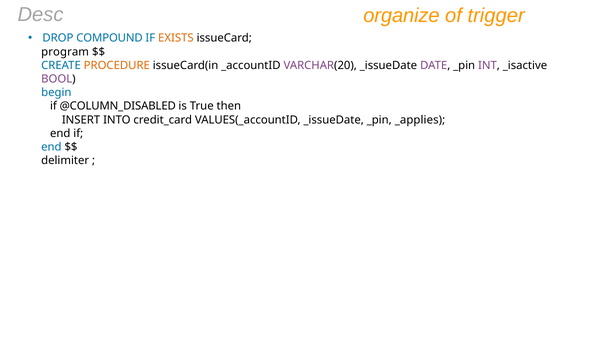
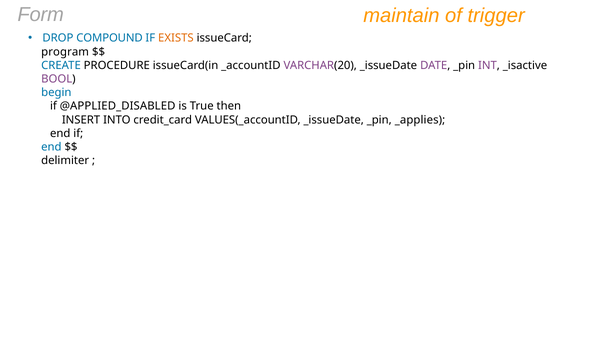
Desc: Desc -> Form
organize: organize -> maintain
PROCEDURE colour: orange -> black
@COLUMN_DISABLED: @COLUMN_DISABLED -> @APPLIED_DISABLED
